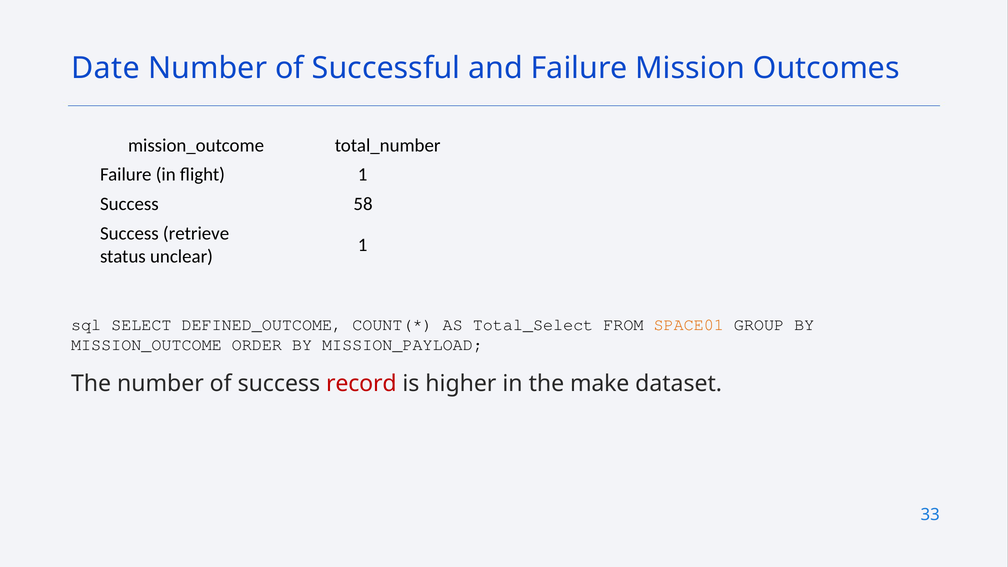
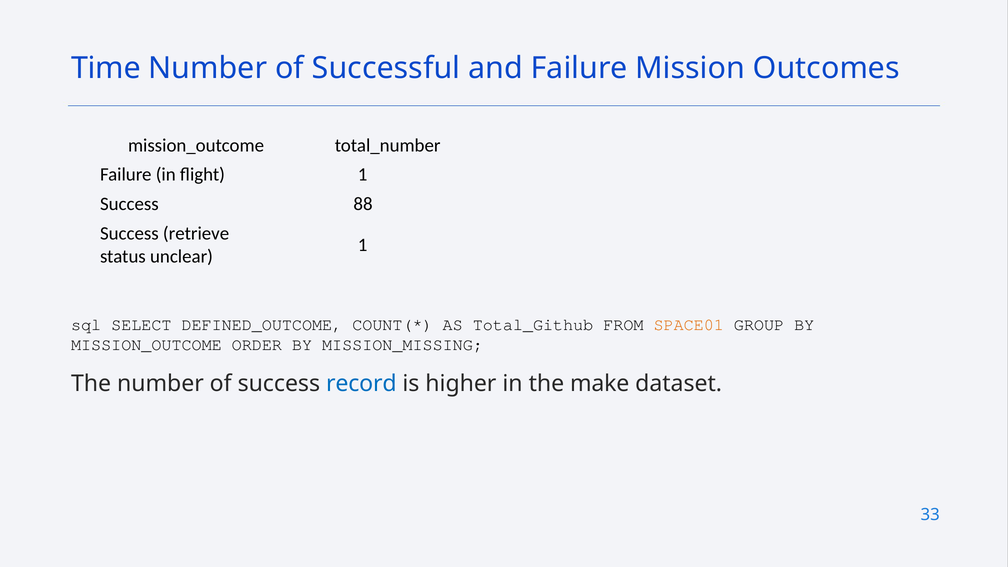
Date: Date -> Time
58: 58 -> 88
Total_Select: Total_Select -> Total_Github
MISSION_PAYLOAD: MISSION_PAYLOAD -> MISSION_MISSING
record colour: red -> blue
